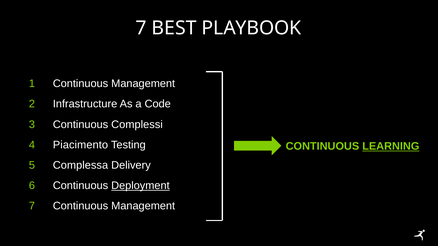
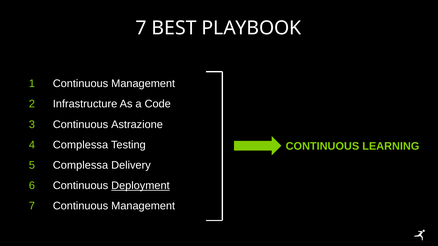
Complessi: Complessi -> Astrazione
Piacimento at (80, 145): Piacimento -> Complessa
LEARNING underline: present -> none
